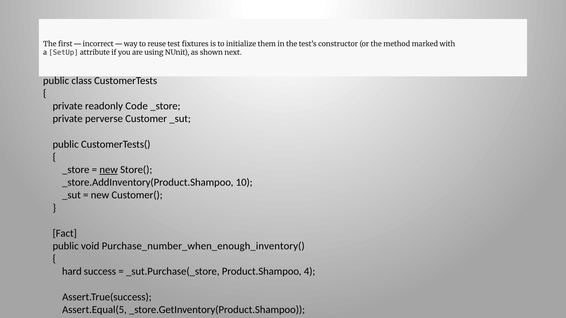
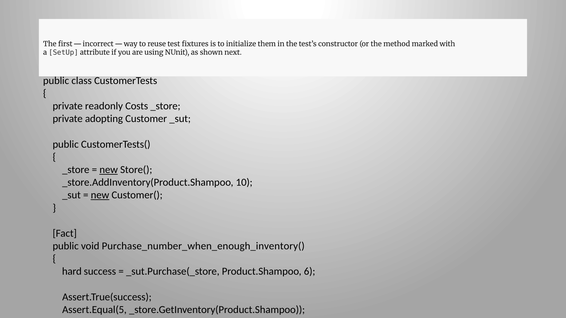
Code: Code -> Costs
perverse: perverse -> adopting
new at (100, 195) underline: none -> present
4: 4 -> 6
